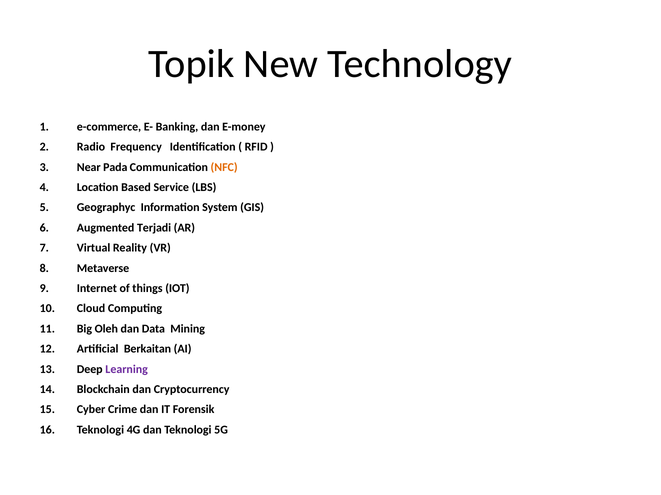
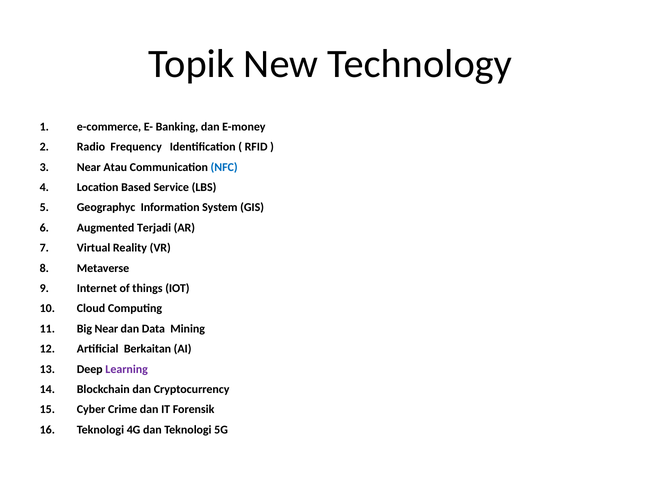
Pada: Pada -> Atau
NFC colour: orange -> blue
Big Oleh: Oleh -> Near
